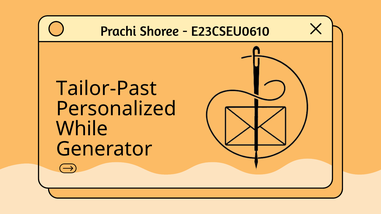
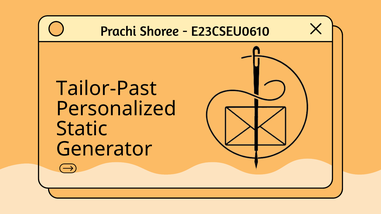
While: While -> Static
